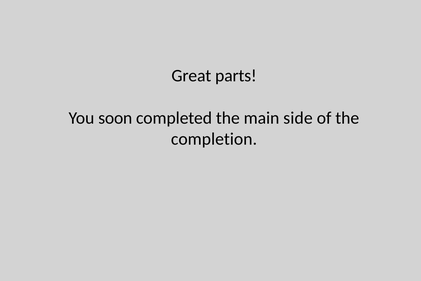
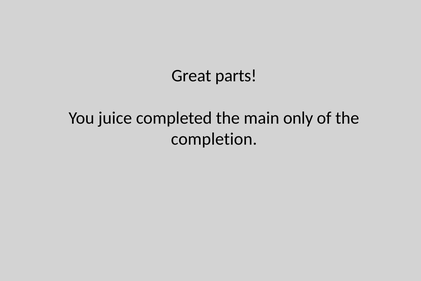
soon: soon -> juice
side: side -> only
